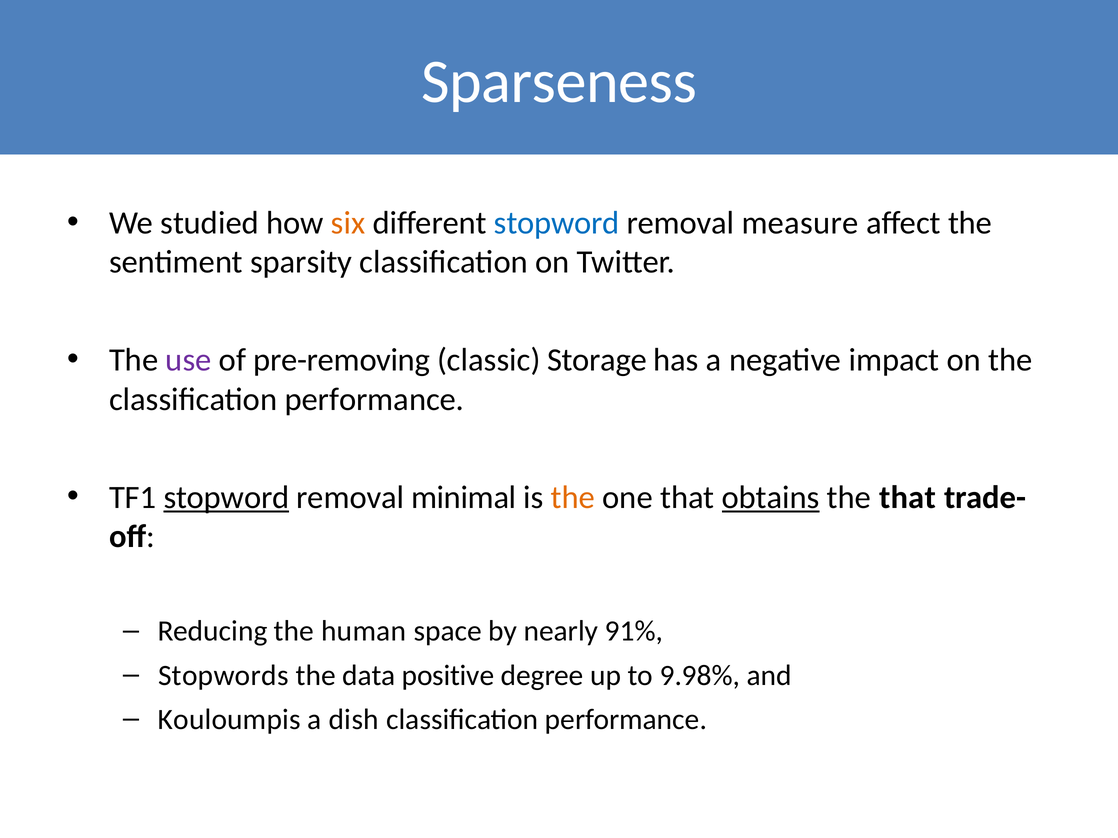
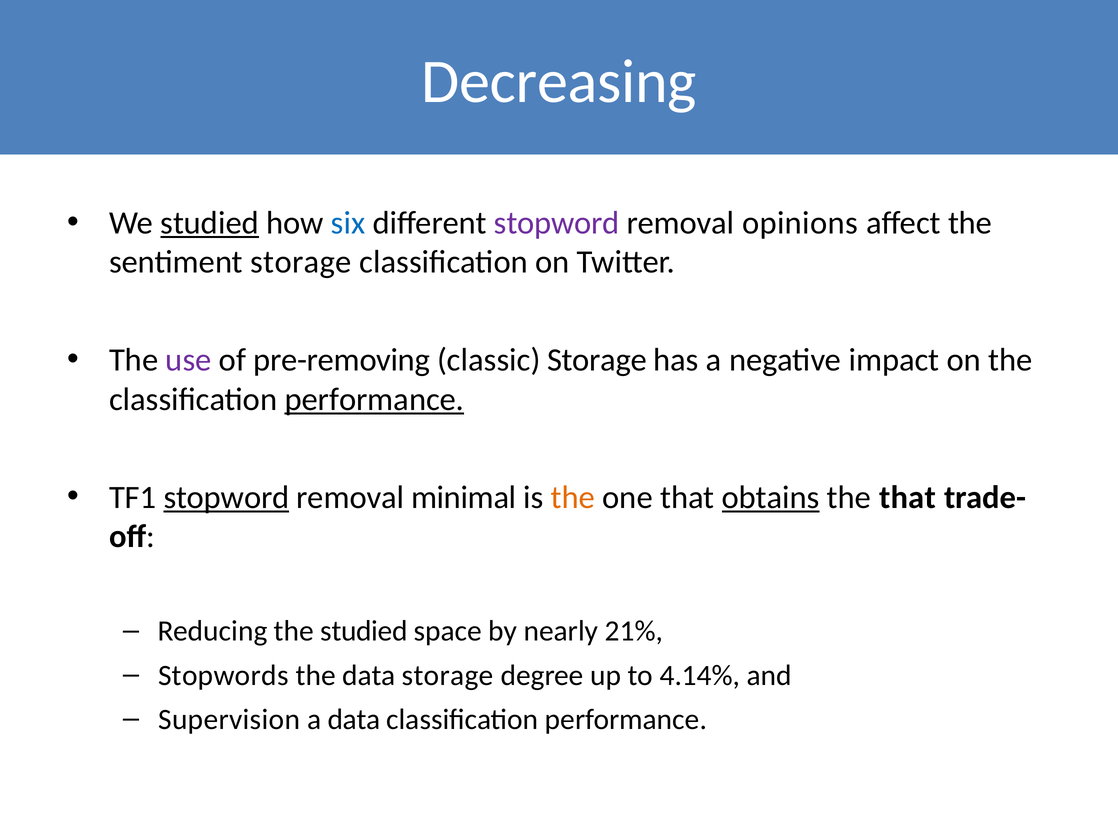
Sparseness: Sparseness -> Decreasing
studied at (210, 223) underline: none -> present
six colour: orange -> blue
stopword at (557, 223) colour: blue -> purple
measure: measure -> opinions
sentiment sparsity: sparsity -> storage
performance at (374, 400) underline: none -> present
the human: human -> studied
91%: 91% -> 21%
data positive: positive -> storage
9.98%: 9.98% -> 4.14%
Kouloumpis: Kouloumpis -> Supervision
a dish: dish -> data
